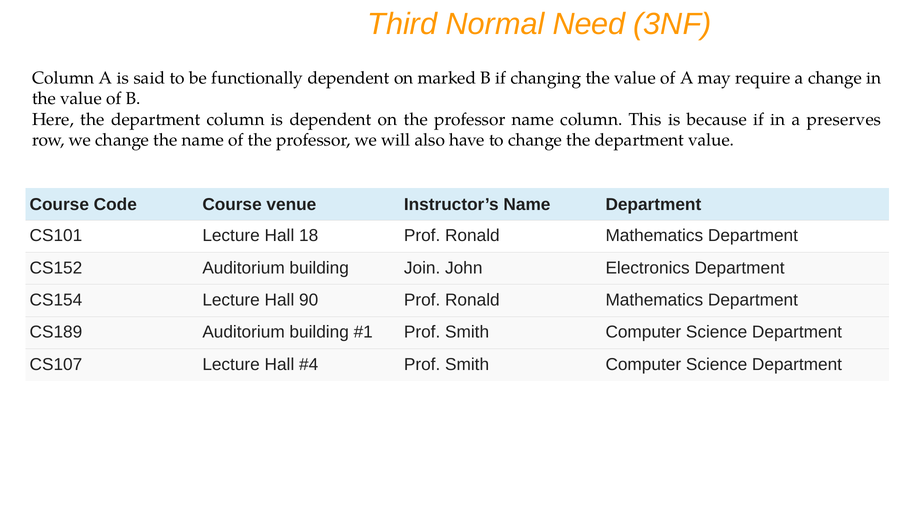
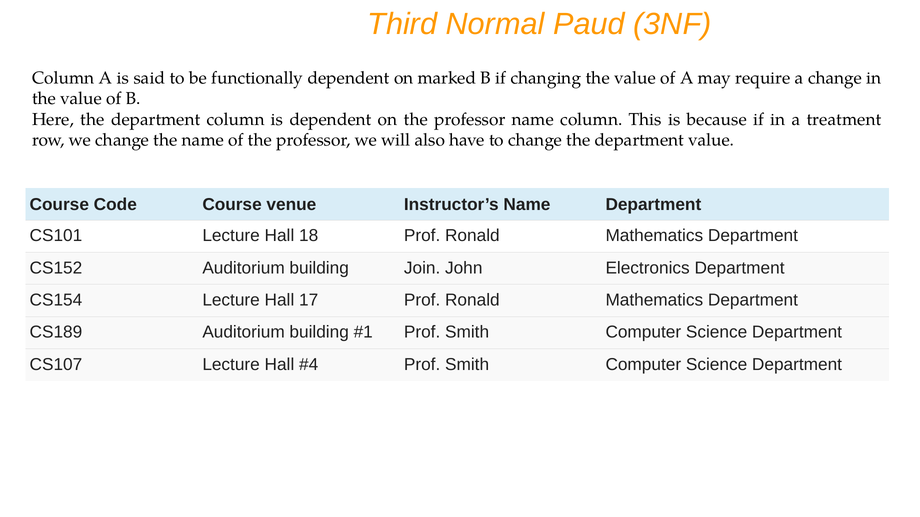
Need: Need -> Paud
preserves: preserves -> treatment
90: 90 -> 17
